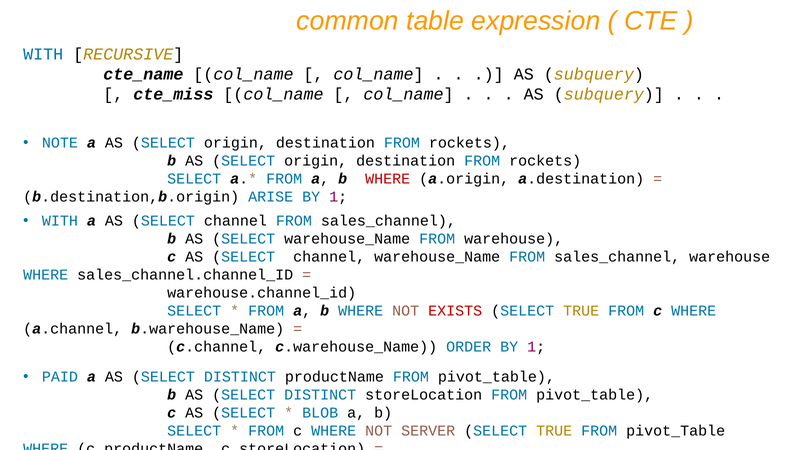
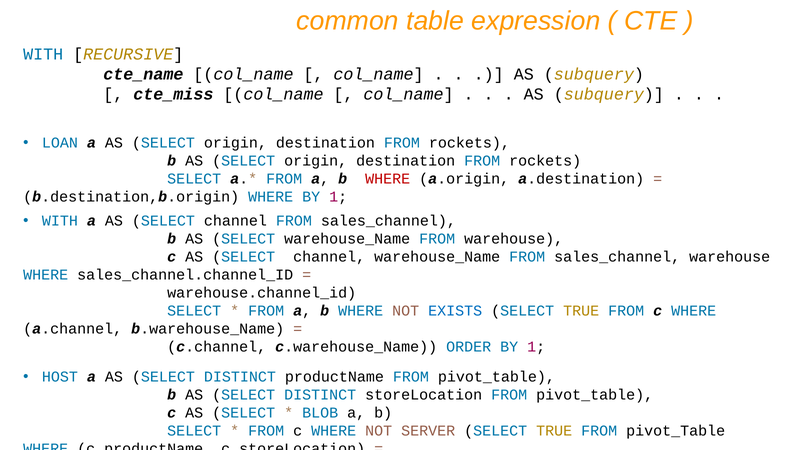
NOTE: NOTE -> LOAN
b.destination,b.origin ARISE: ARISE -> WHERE
EXISTS colour: red -> blue
PAID: PAID -> HOST
